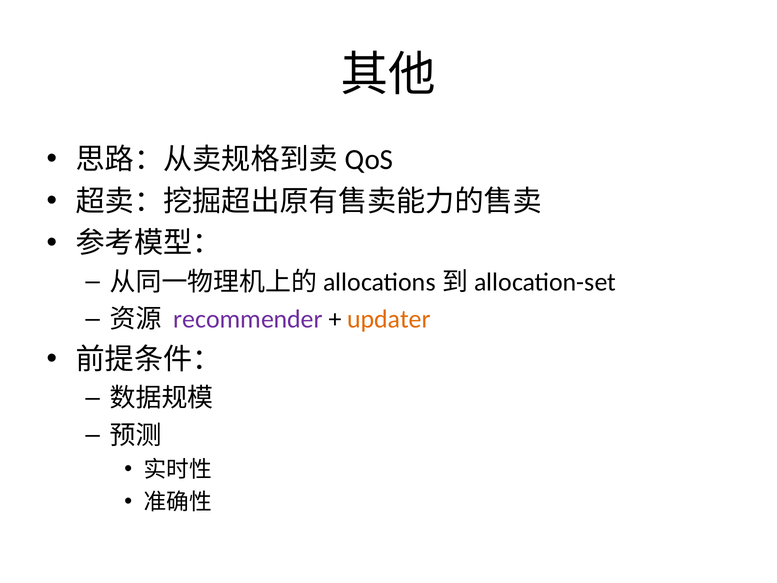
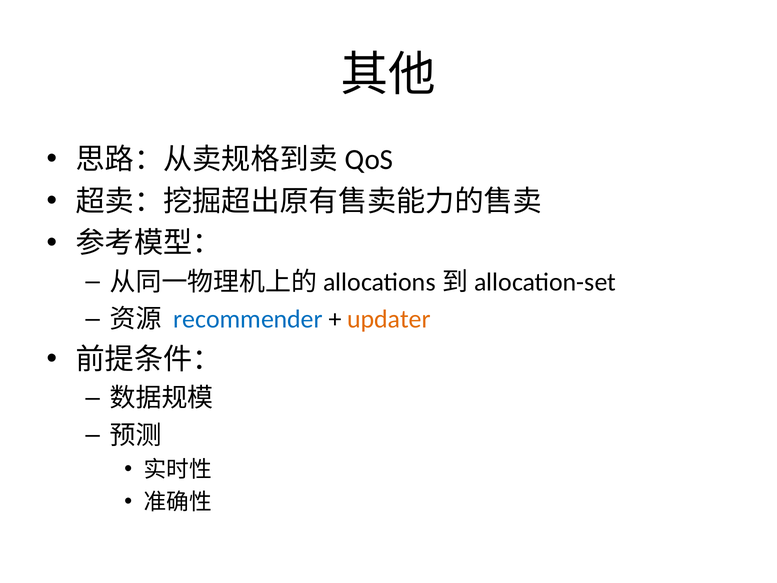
recommender colour: purple -> blue
